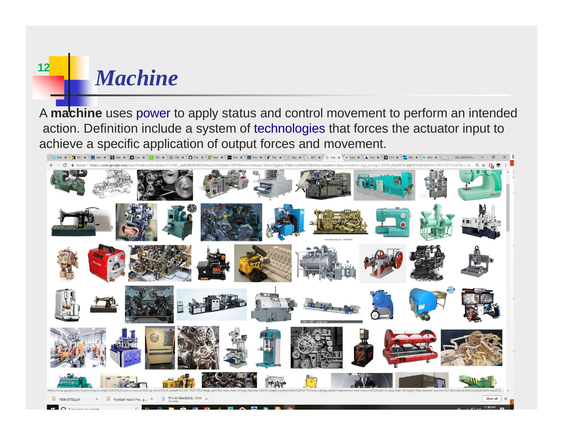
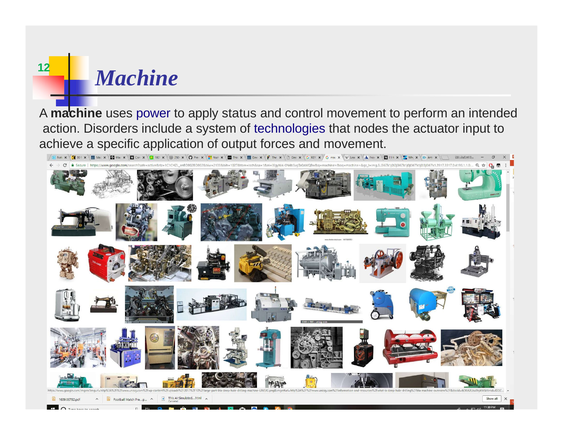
Definition: Definition -> Disorders
that forces: forces -> nodes
